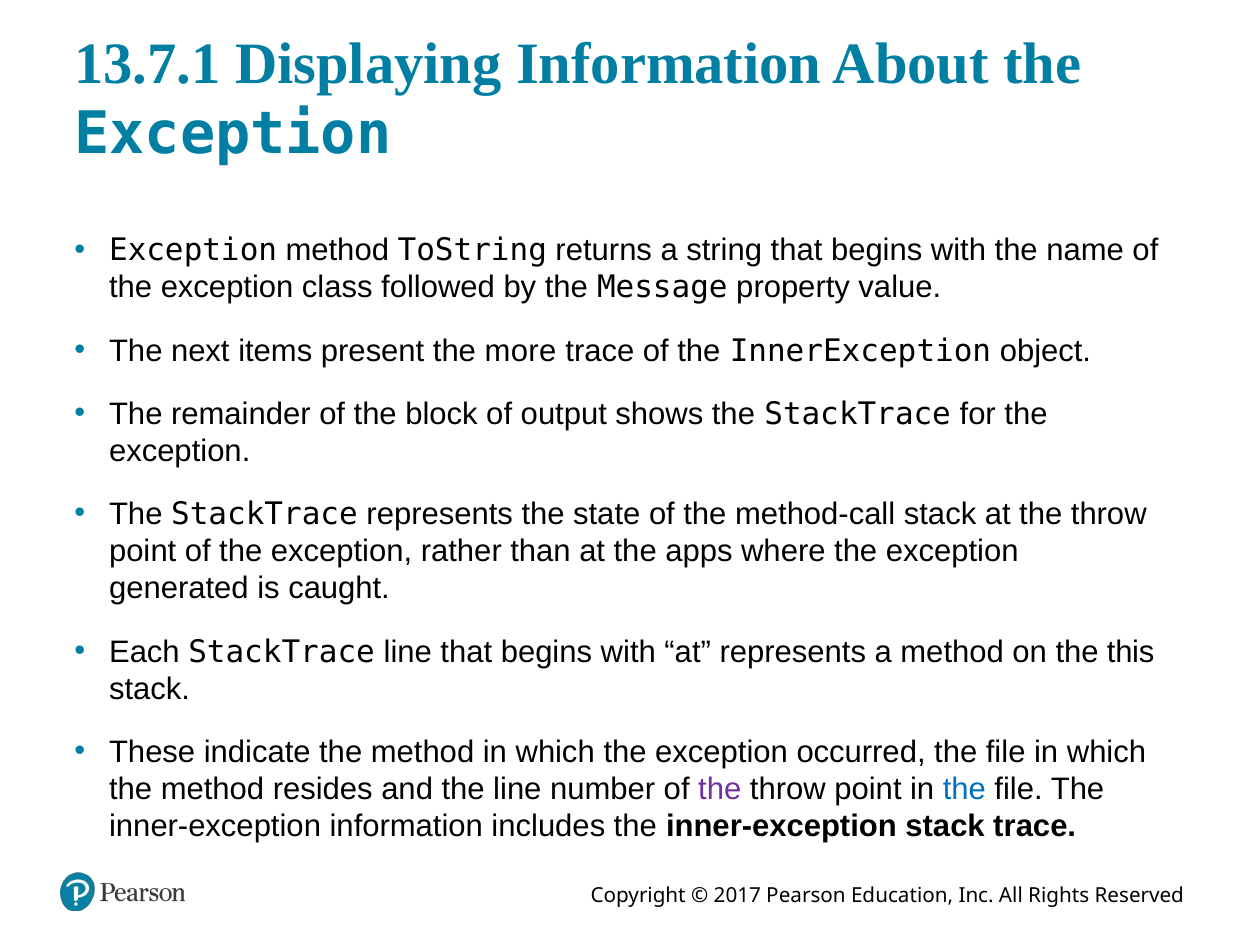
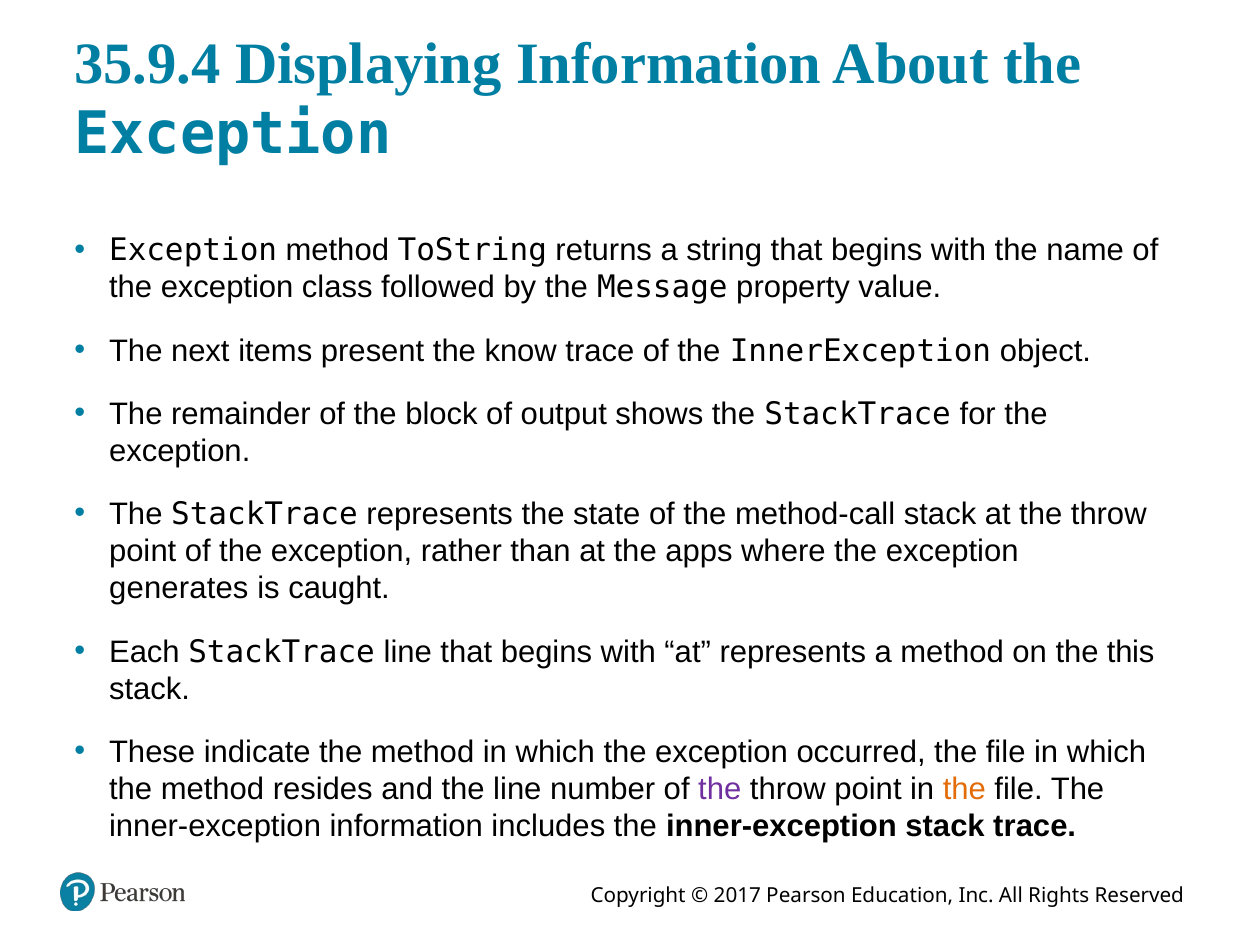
13.7.1: 13.7.1 -> 35.9.4
more: more -> know
generated: generated -> generates
the at (964, 789) colour: blue -> orange
